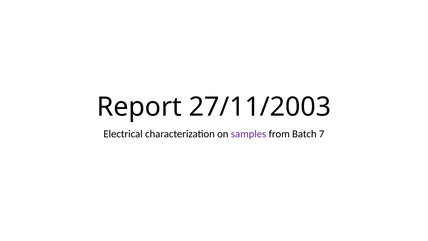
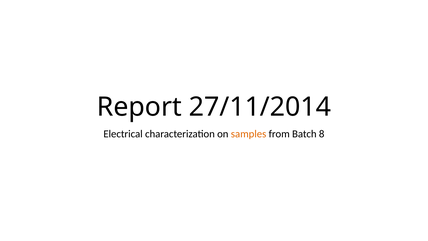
27/11/2003: 27/11/2003 -> 27/11/2014
samples colour: purple -> orange
7: 7 -> 8
